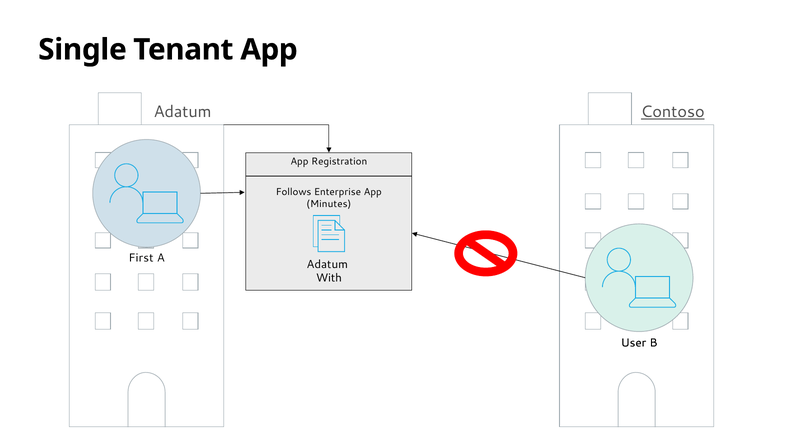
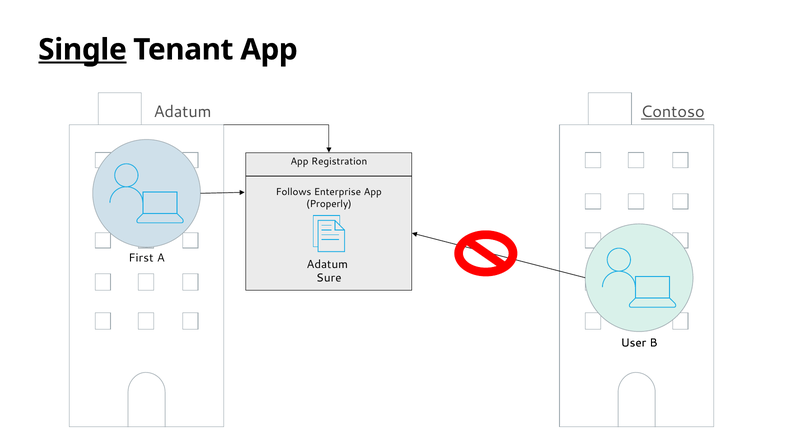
Single underline: none -> present
Minutes: Minutes -> Properly
With: With -> Sure
